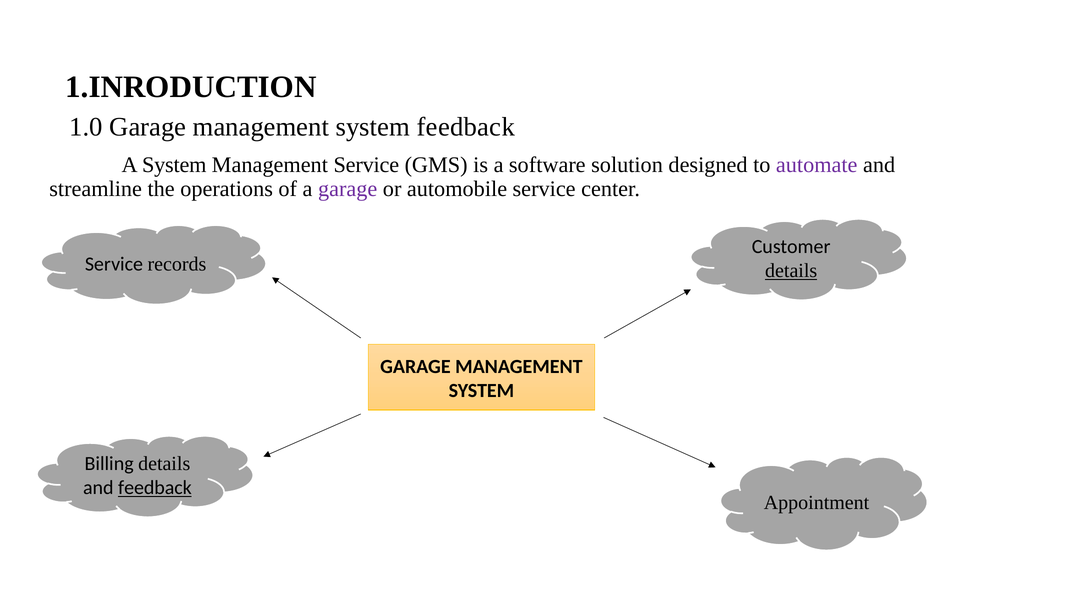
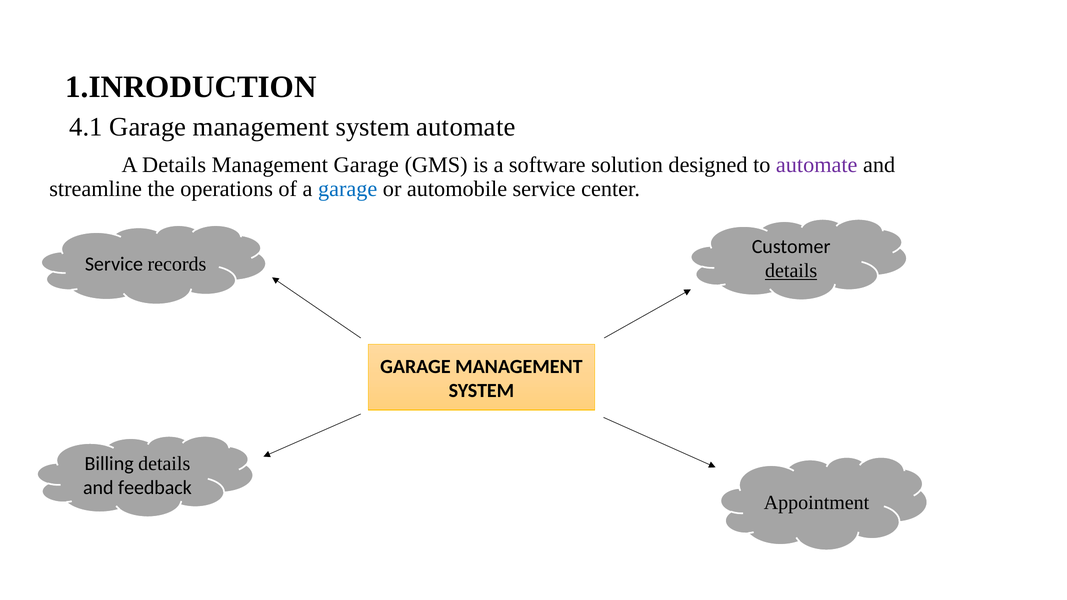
1.0: 1.0 -> 4.1
system feedback: feedback -> automate
A System: System -> Details
Management Service: Service -> Garage
garage at (348, 189) colour: purple -> blue
feedback at (155, 488) underline: present -> none
